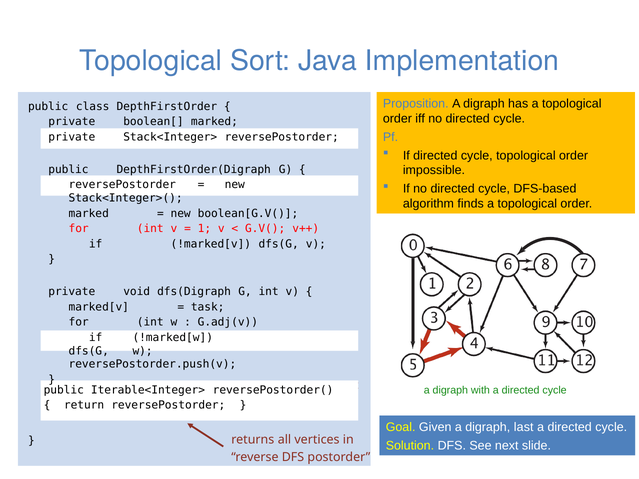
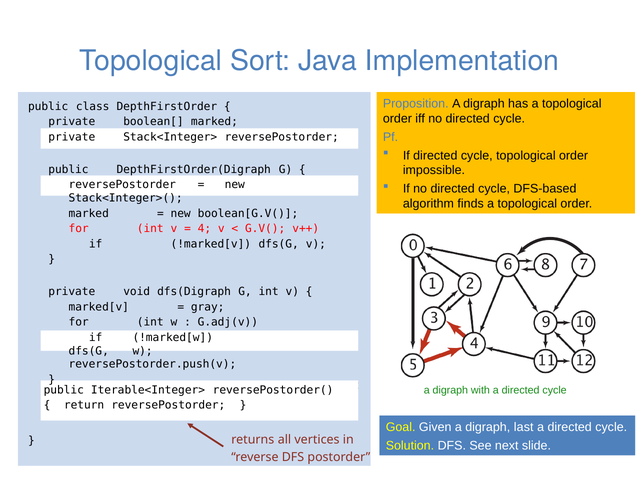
1: 1 -> 4
task: task -> gray
